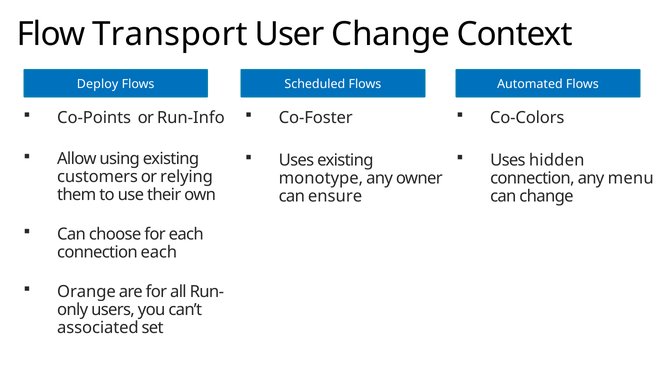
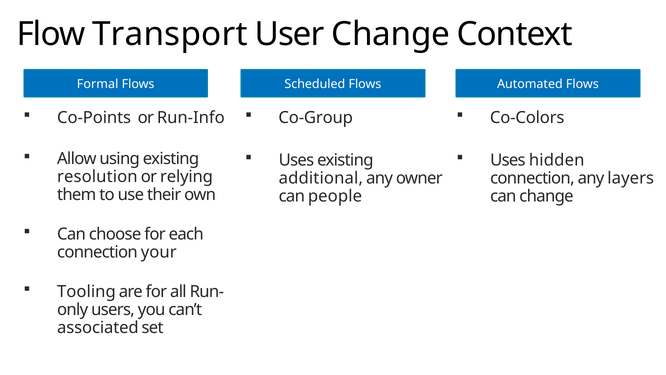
Deploy: Deploy -> Formal
Co-Foster: Co-Foster -> Co-Group
customers: customers -> resolution
monotype: monotype -> additional
menu: menu -> layers
ensure: ensure -> people
connection each: each -> your
Orange: Orange -> Tooling
